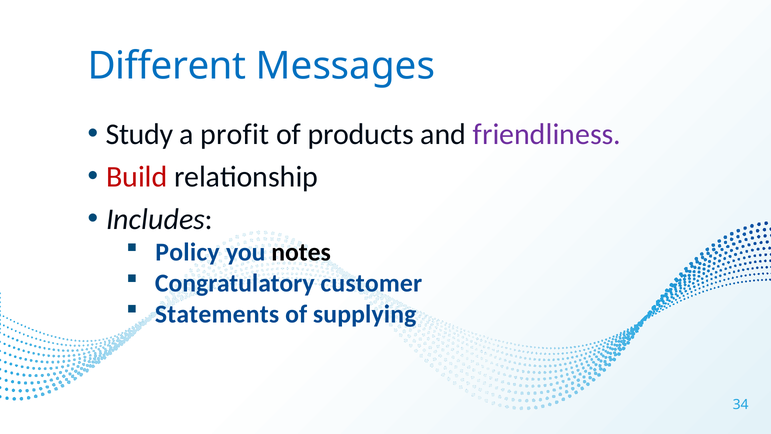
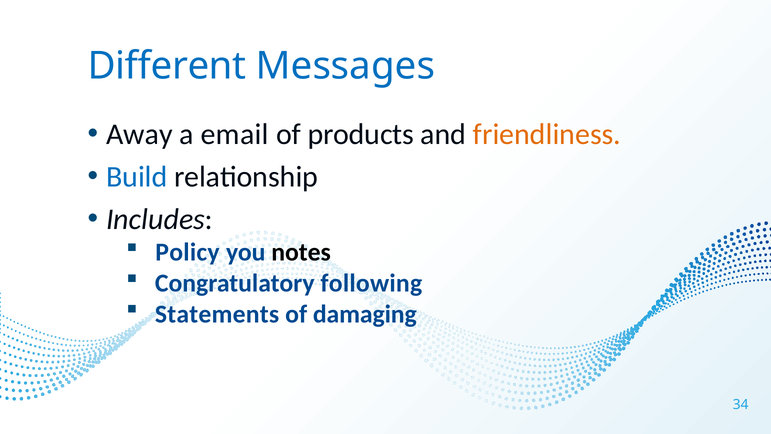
Study: Study -> Away
profit: profit -> email
friendliness colour: purple -> orange
Build colour: red -> blue
customer: customer -> following
supplying: supplying -> damaging
